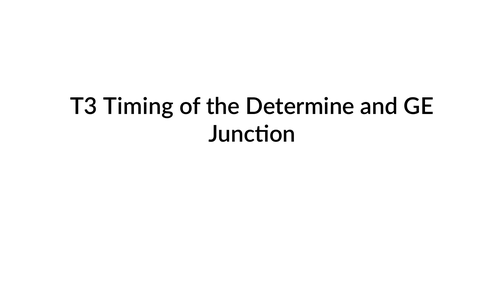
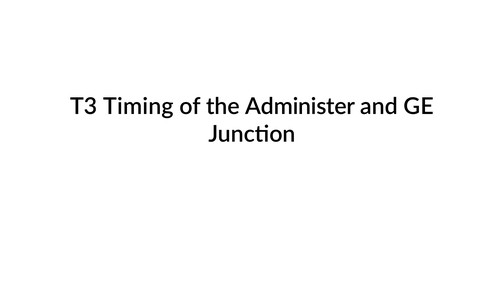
Determine: Determine -> Administer
